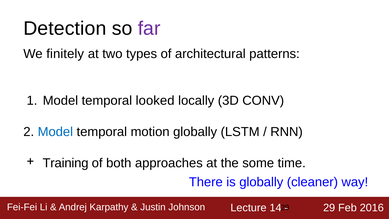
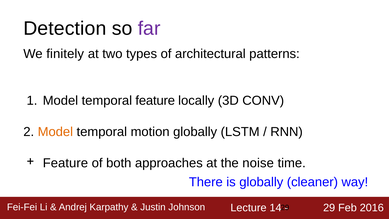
temporal looked: looked -> feature
Model at (55, 132) colour: blue -> orange
Training at (66, 163): Training -> Feature
some: some -> noise
